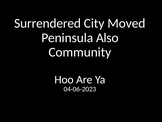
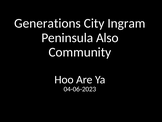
Surrendered: Surrendered -> Generations
Moved: Moved -> Ingram
